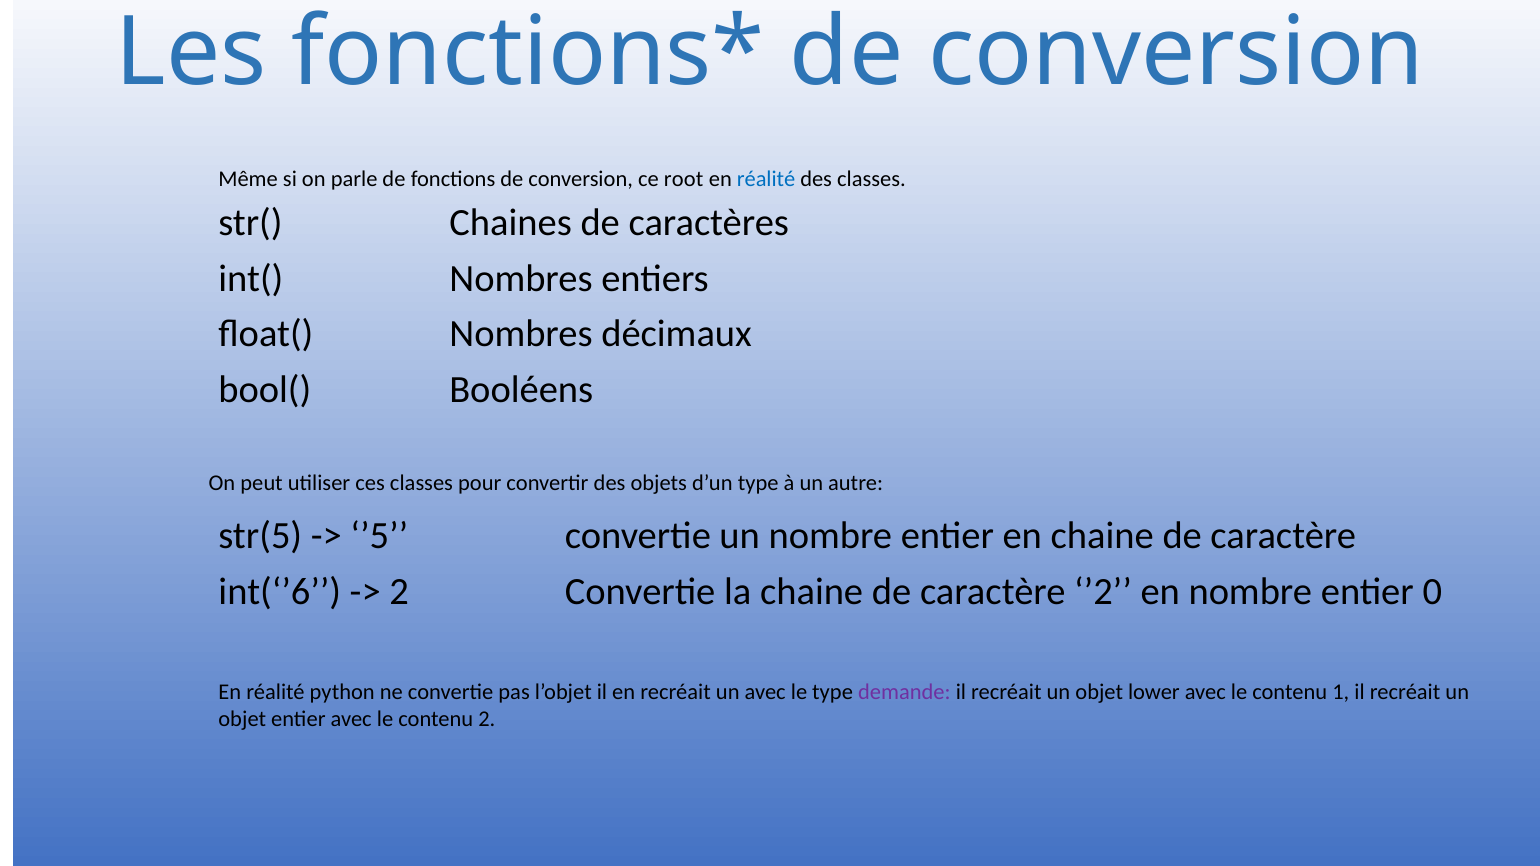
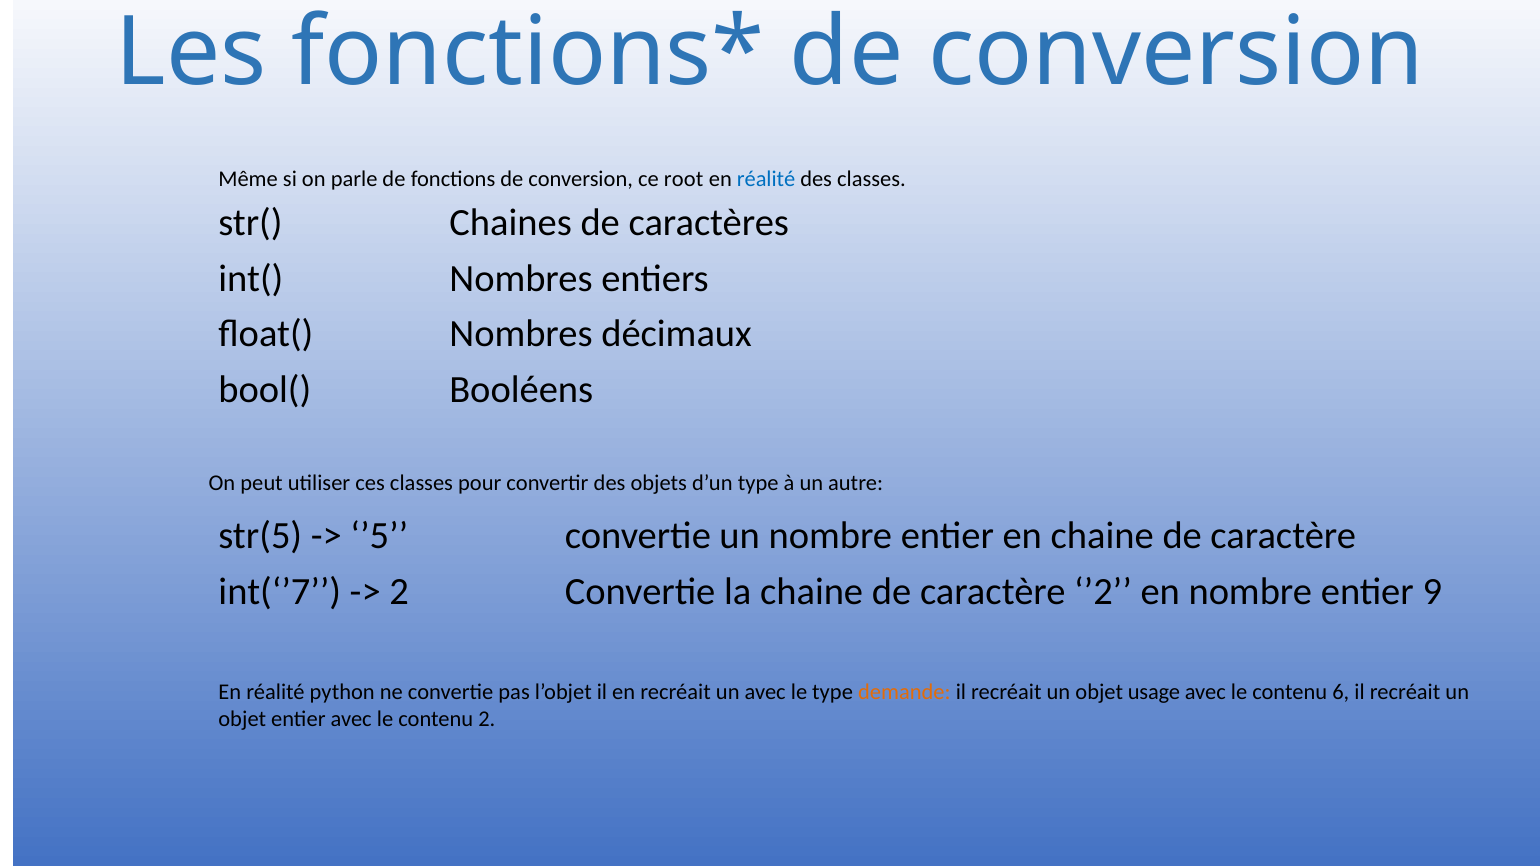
int(‘’6: int(‘’6 -> int(‘’7
0: 0 -> 9
demande colour: purple -> orange
lower: lower -> usage
1: 1 -> 6
